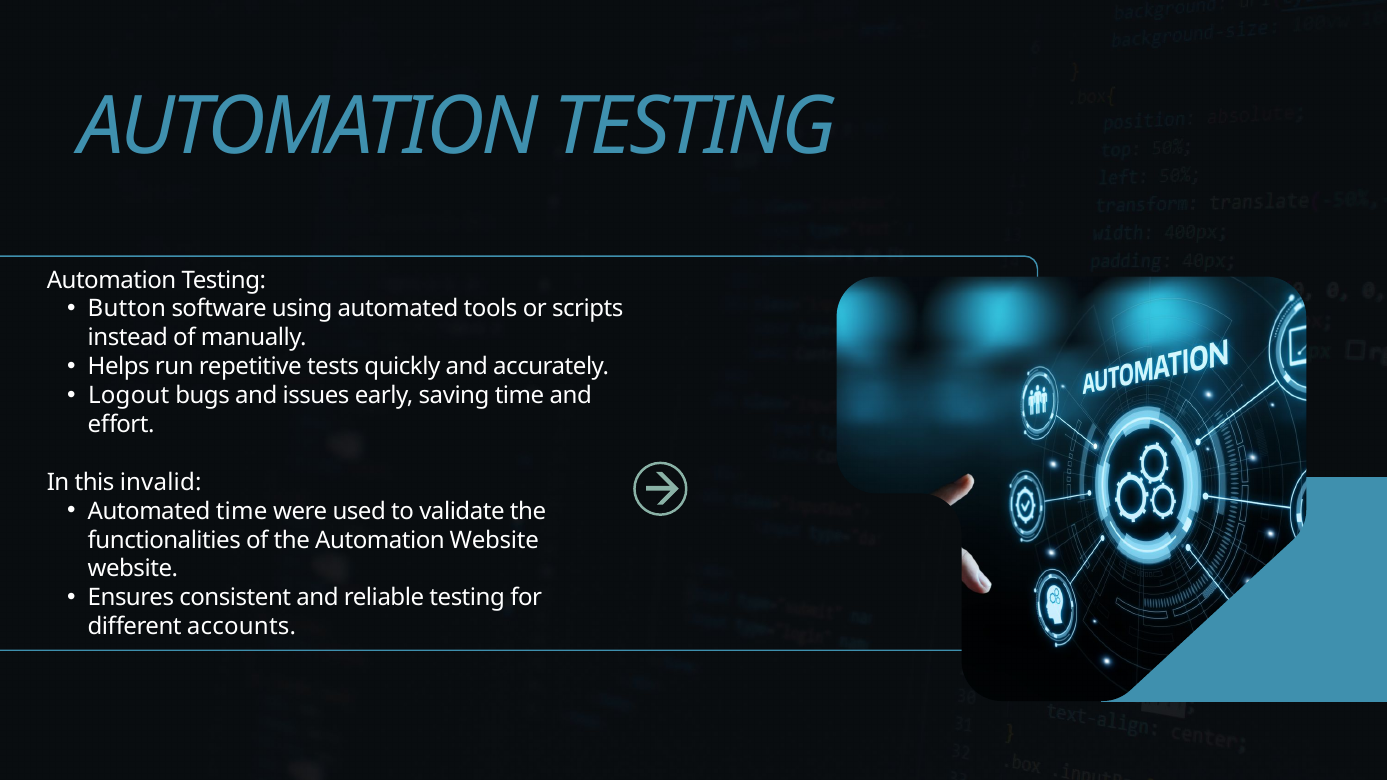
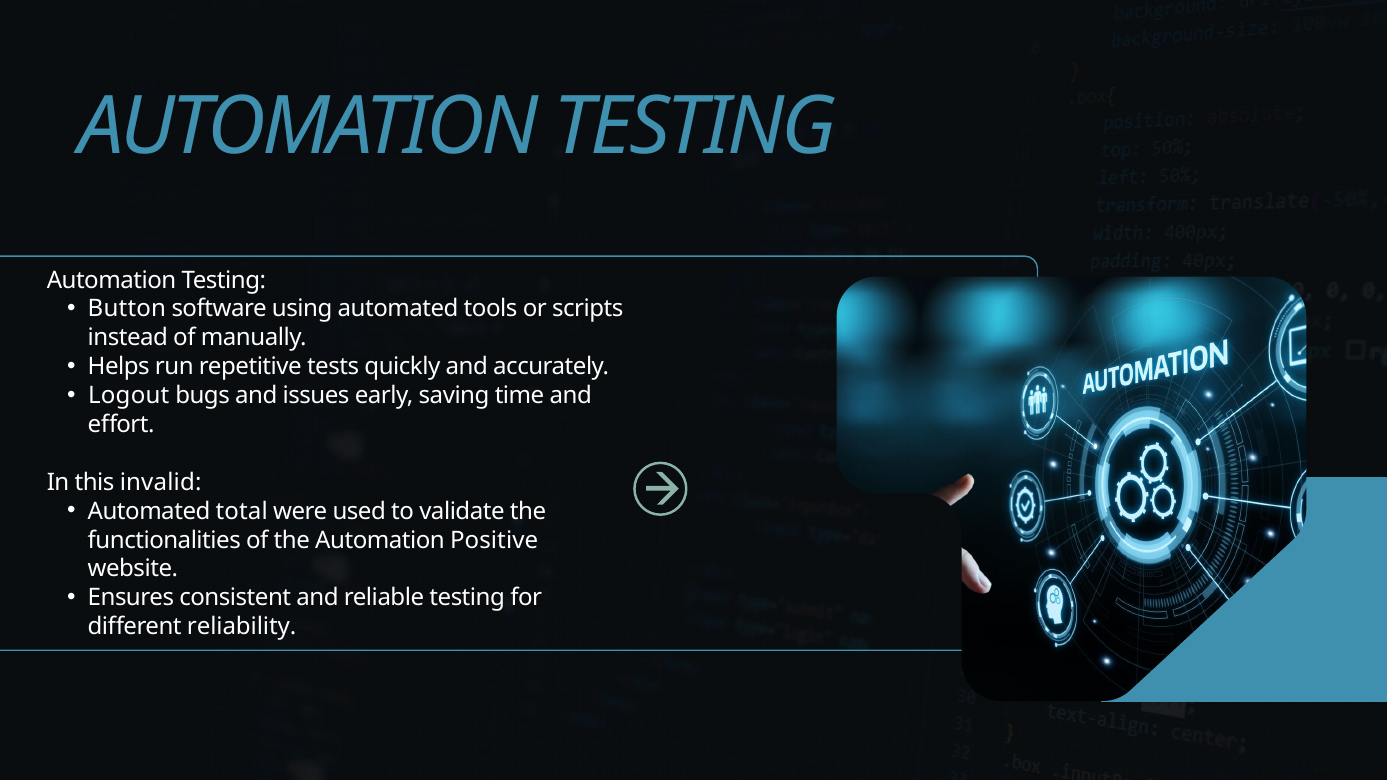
Automated time: time -> total
Automation Website: Website -> Positive
accounts: accounts -> reliability
